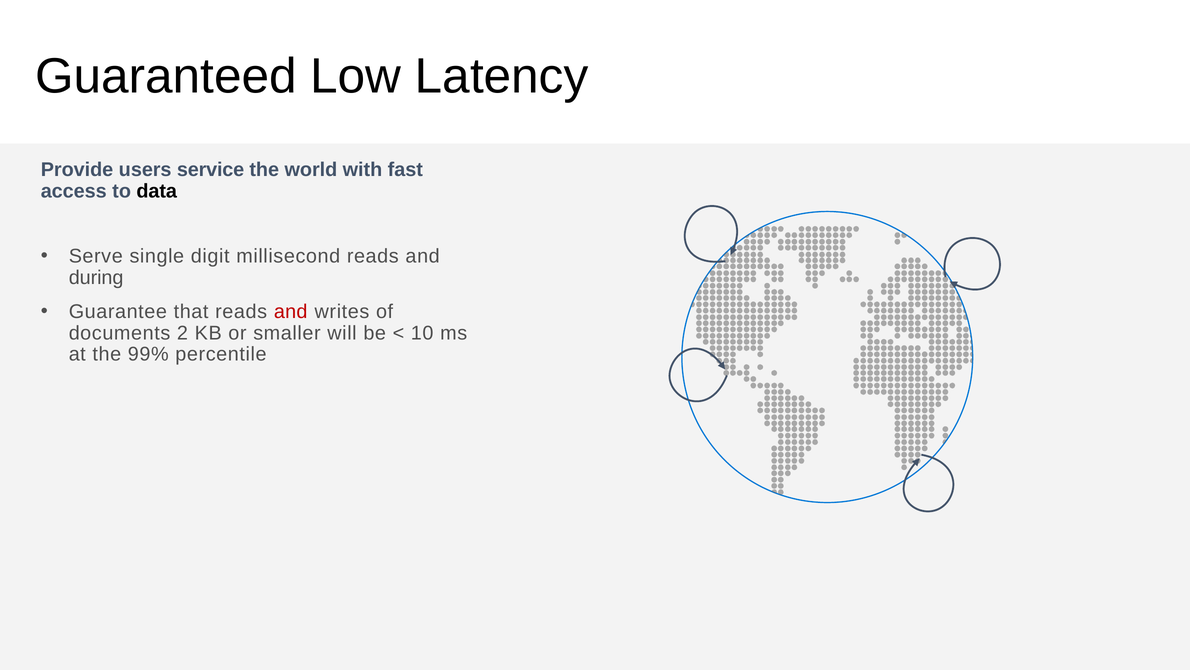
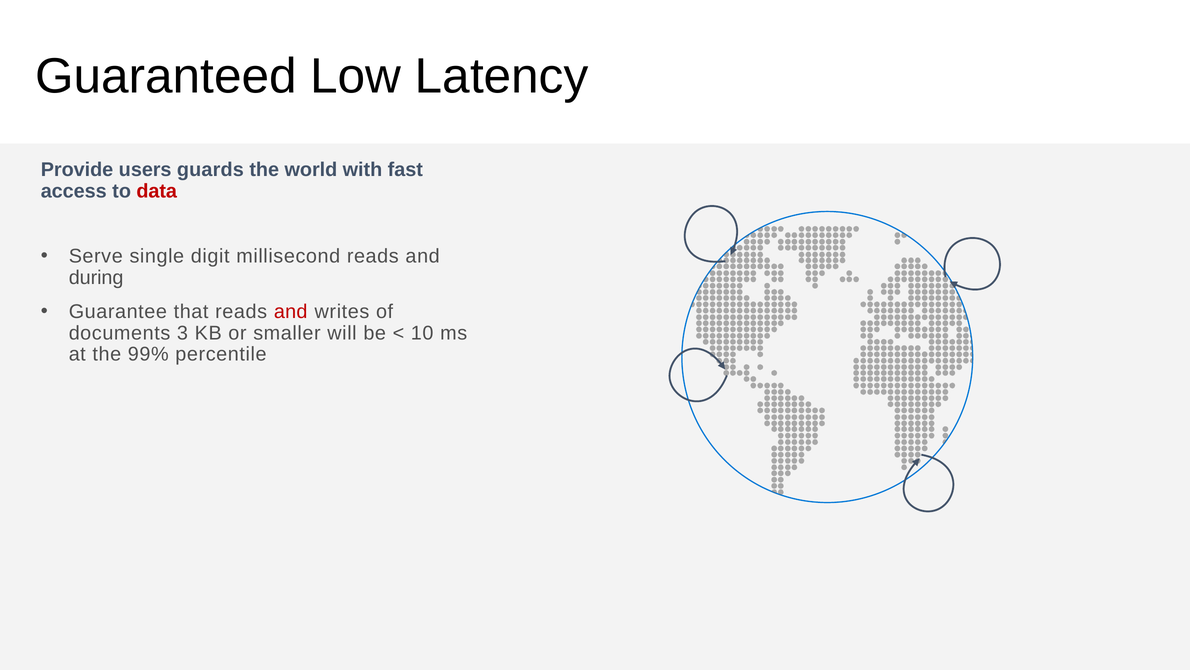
service: service -> guards
data colour: black -> red
2: 2 -> 3
